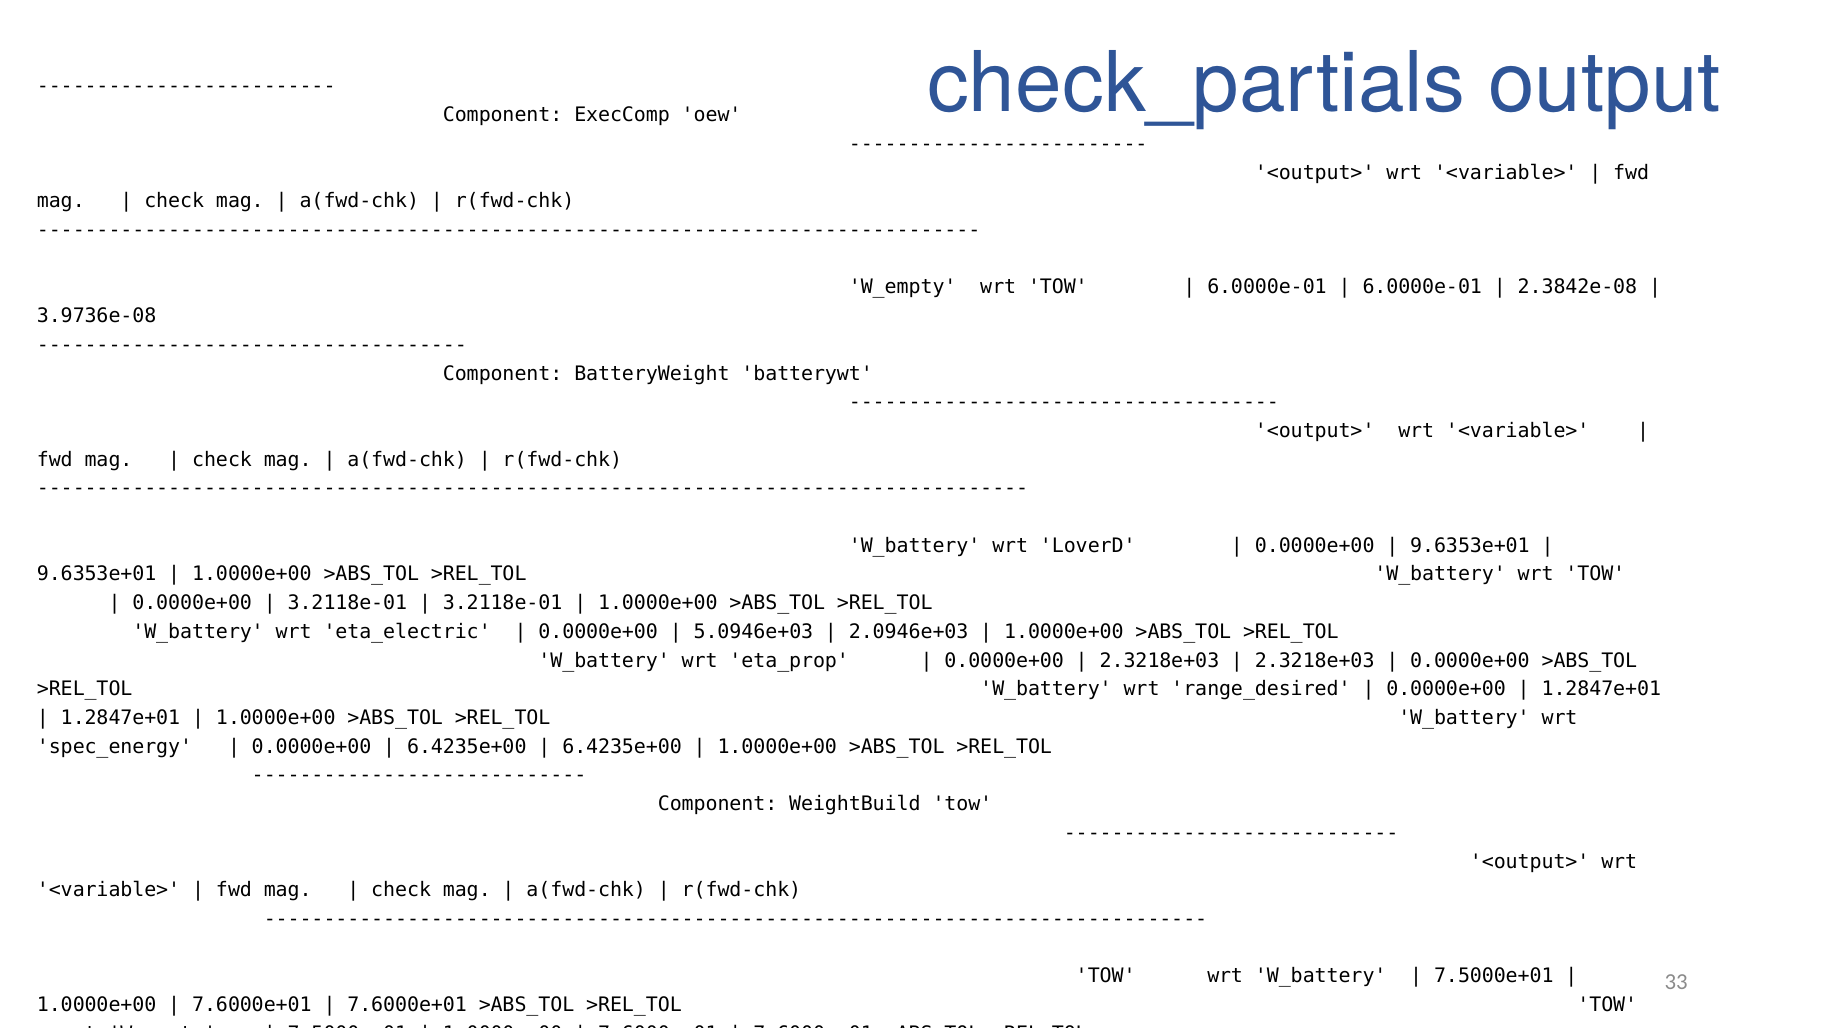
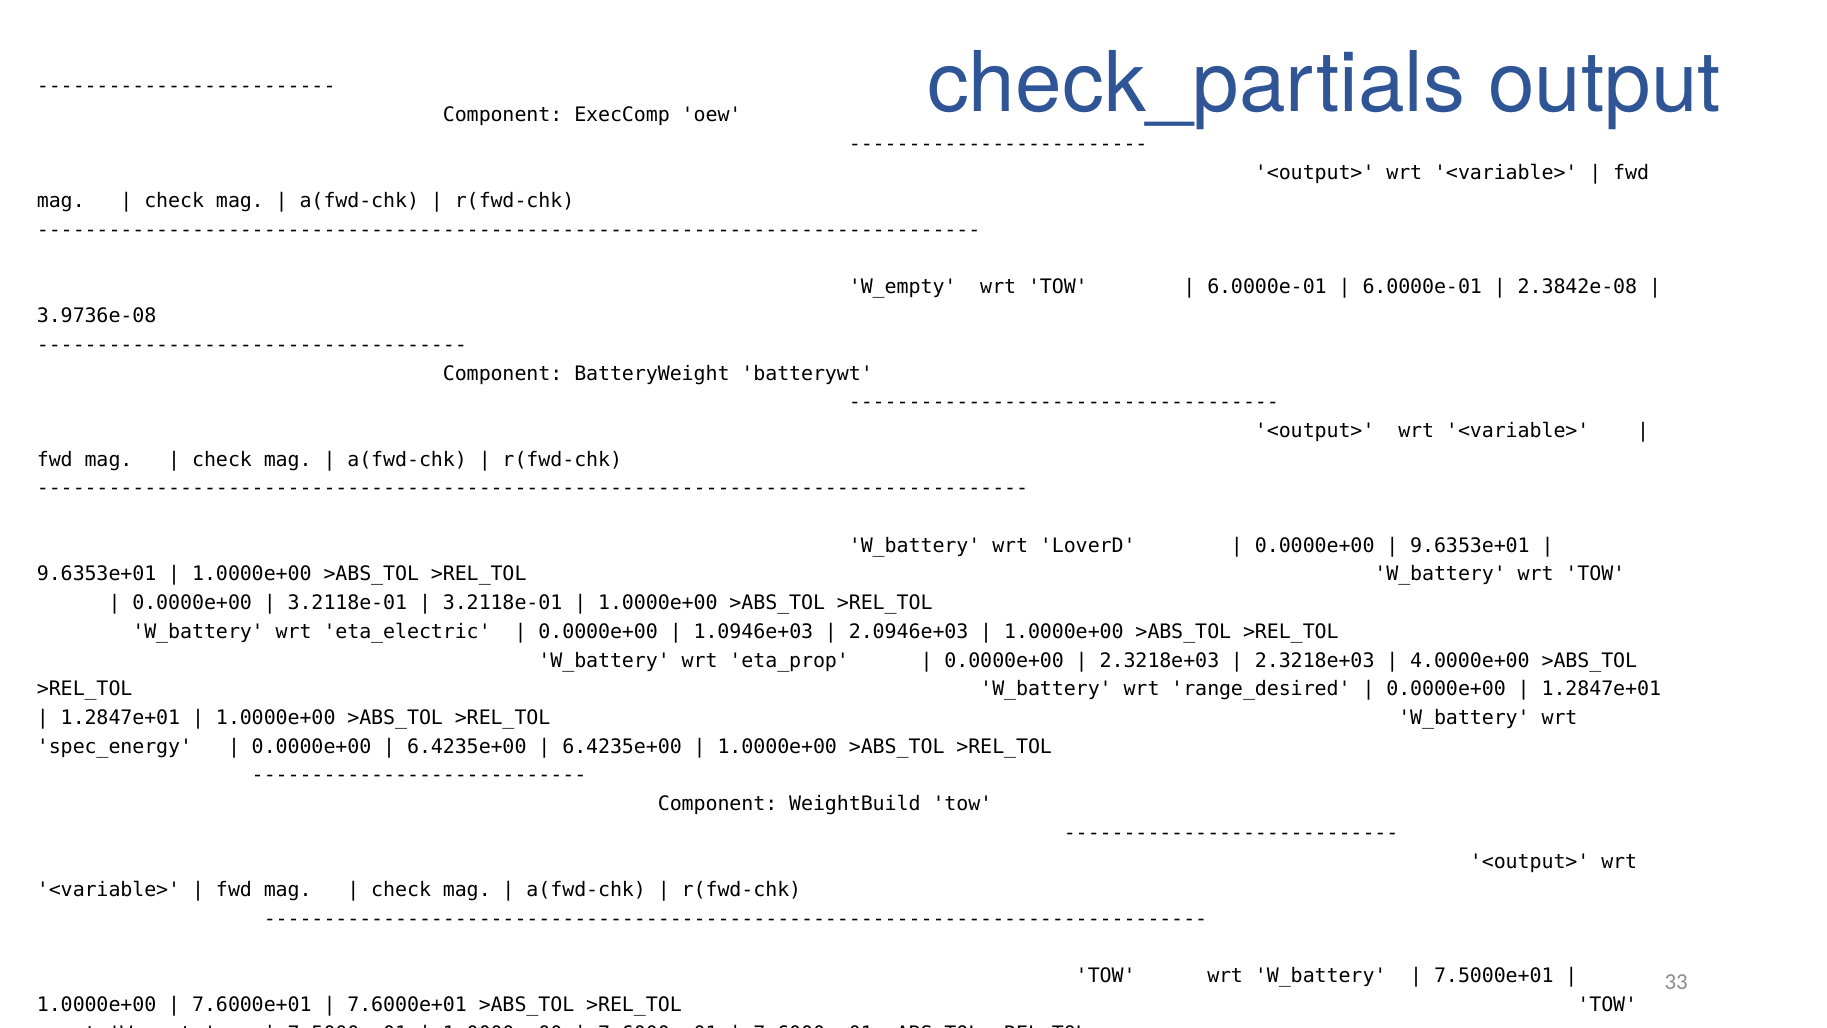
5.0946e+03: 5.0946e+03 -> 1.0946e+03
0.0000e+00 at (1470, 660): 0.0000e+00 -> 4.0000e+00
